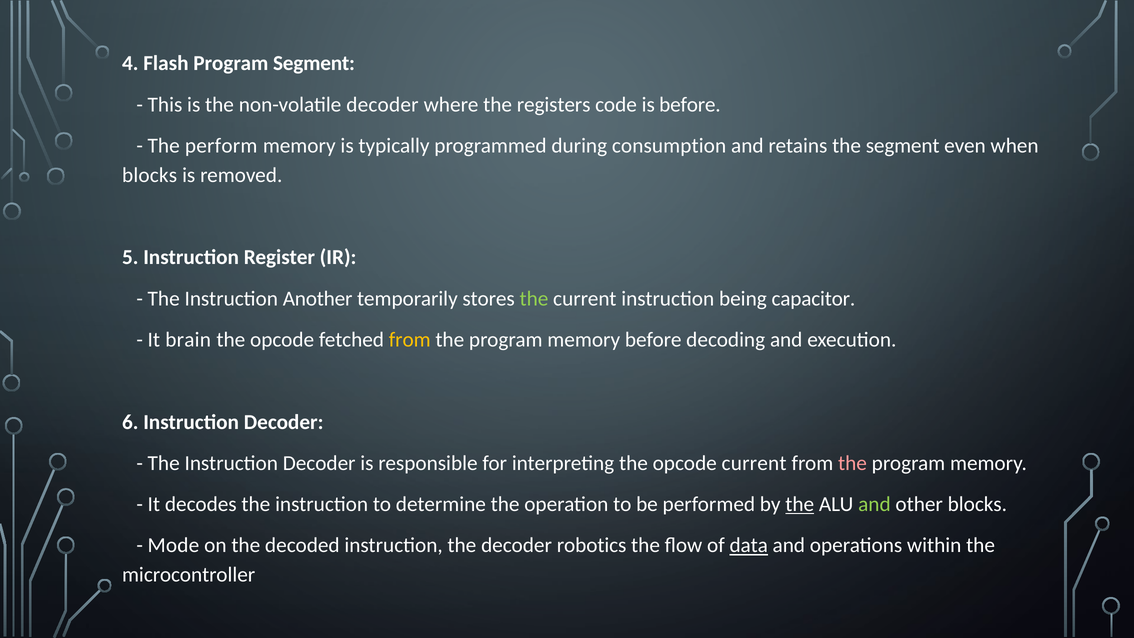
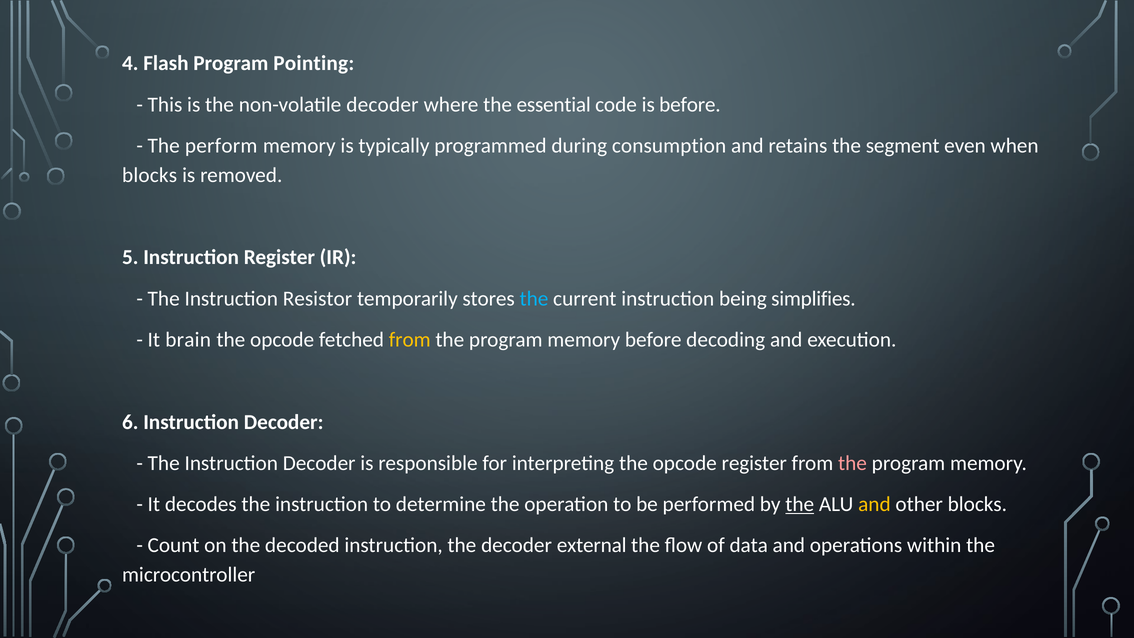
Program Segment: Segment -> Pointing
registers: registers -> essential
Another: Another -> Resistor
the at (534, 298) colour: light green -> light blue
capacitor: capacitor -> simplifies
opcode current: current -> register
and at (874, 504) colour: light green -> yellow
Mode: Mode -> Count
robotics: robotics -> external
data underline: present -> none
